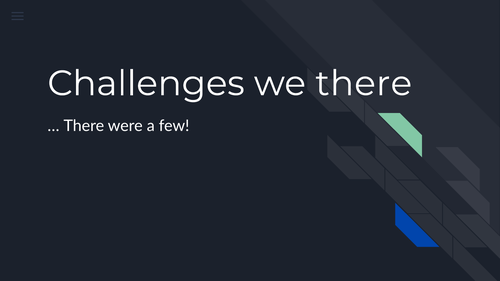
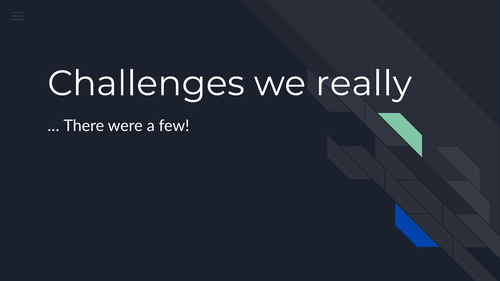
we there: there -> really
